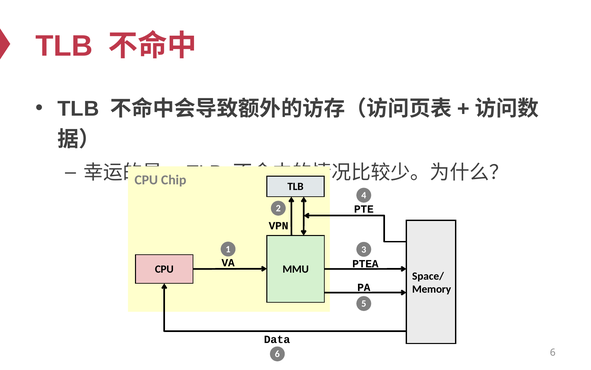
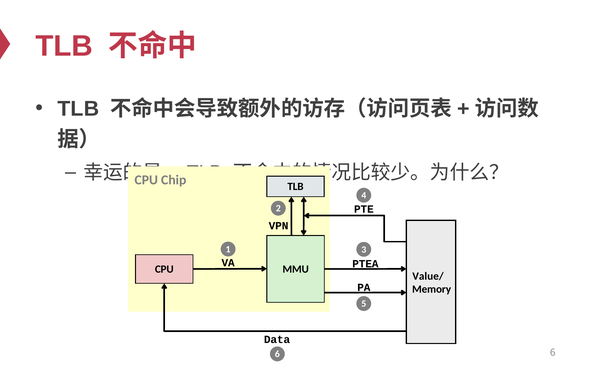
Space/: Space/ -> Value/
